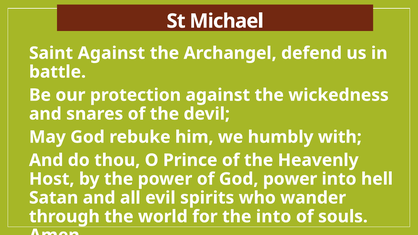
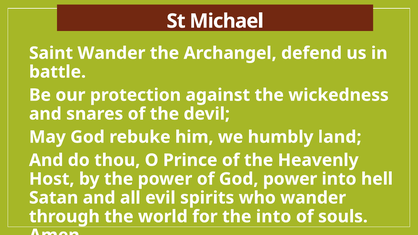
Saint Against: Against -> Wander
with: with -> land
